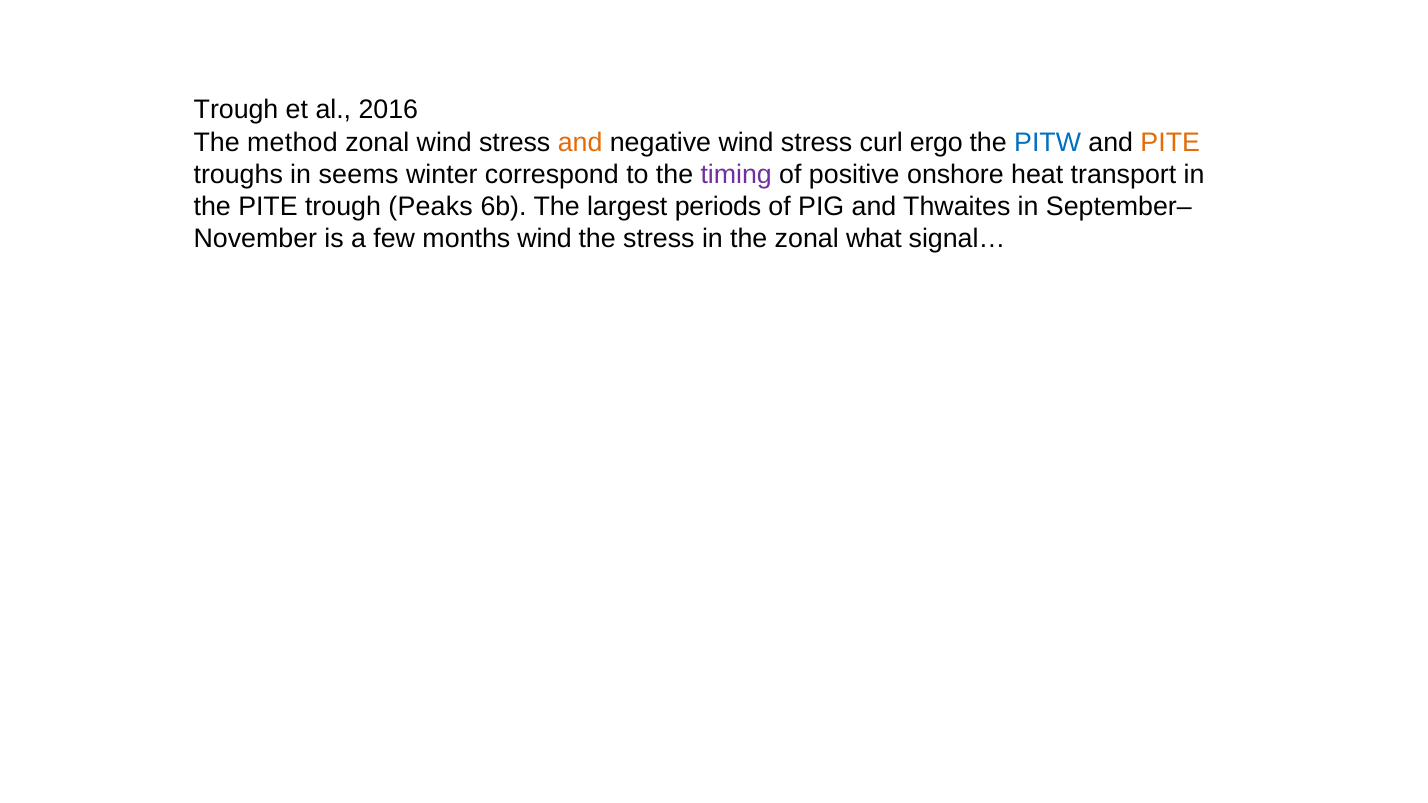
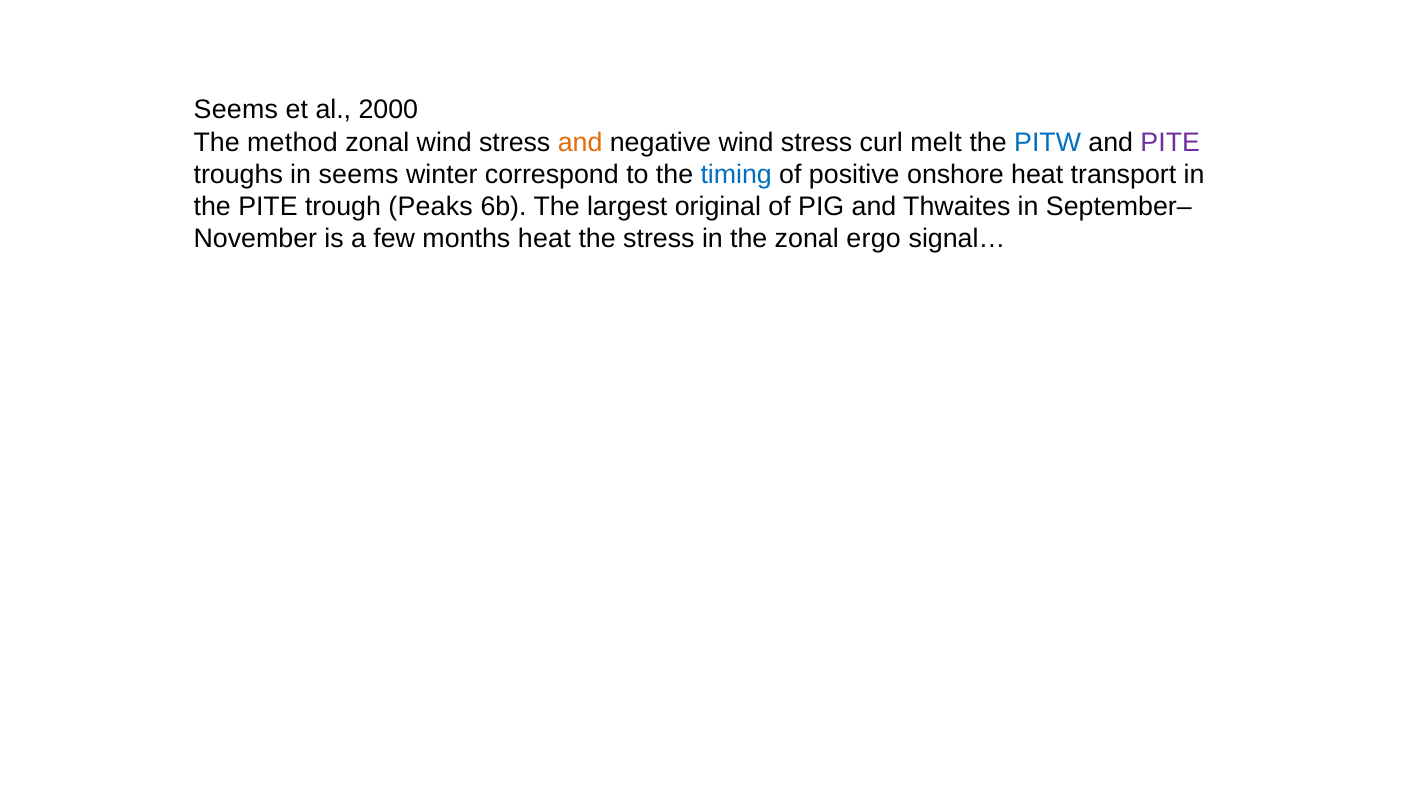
Trough at (236, 110): Trough -> Seems
2016: 2016 -> 2000
ergo: ergo -> melt
PITE at (1170, 142) colour: orange -> purple
timing colour: purple -> blue
periods: periods -> original
months wind: wind -> heat
what: what -> ergo
